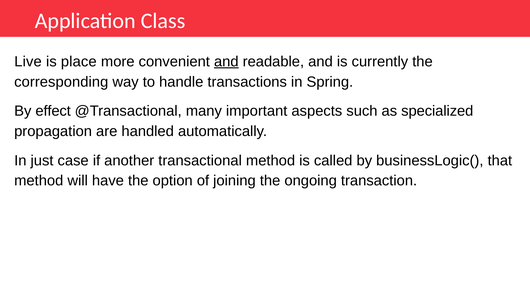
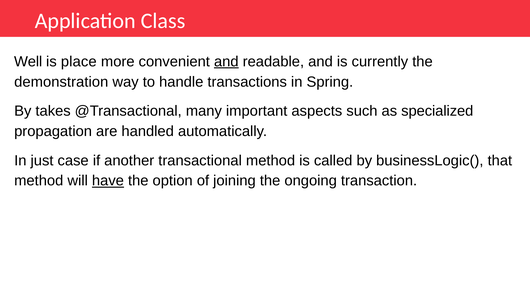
Live: Live -> Well
corresponding: corresponding -> demonstration
effect: effect -> takes
have underline: none -> present
